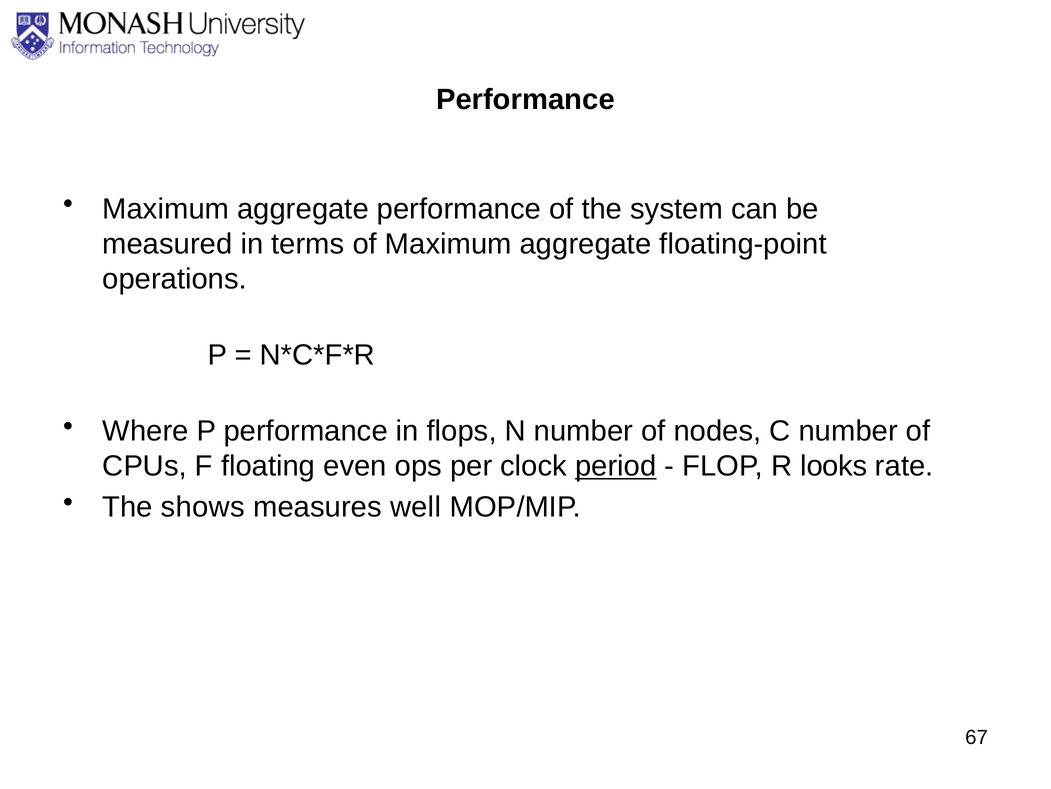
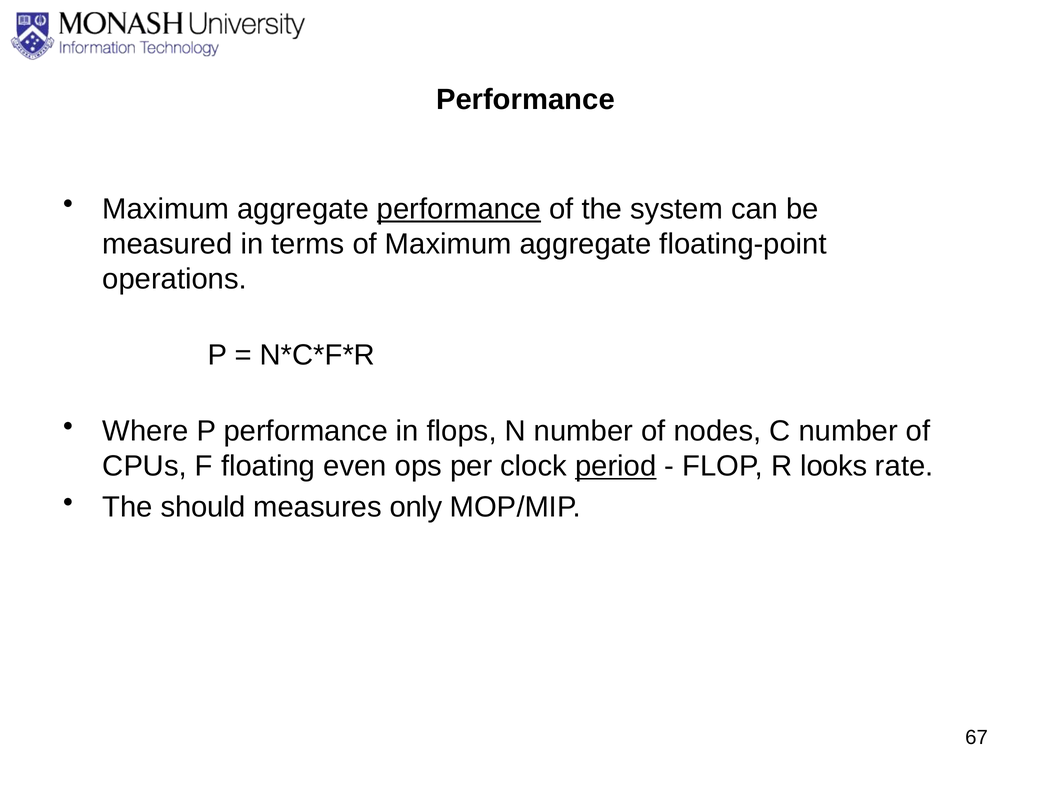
performance at (459, 209) underline: none -> present
shows: shows -> should
well: well -> only
